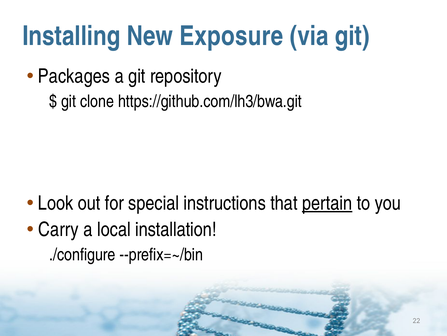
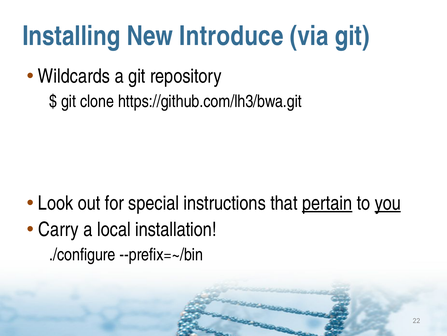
Exposure: Exposure -> Introduce
Packages: Packages -> Wildcards
you underline: none -> present
